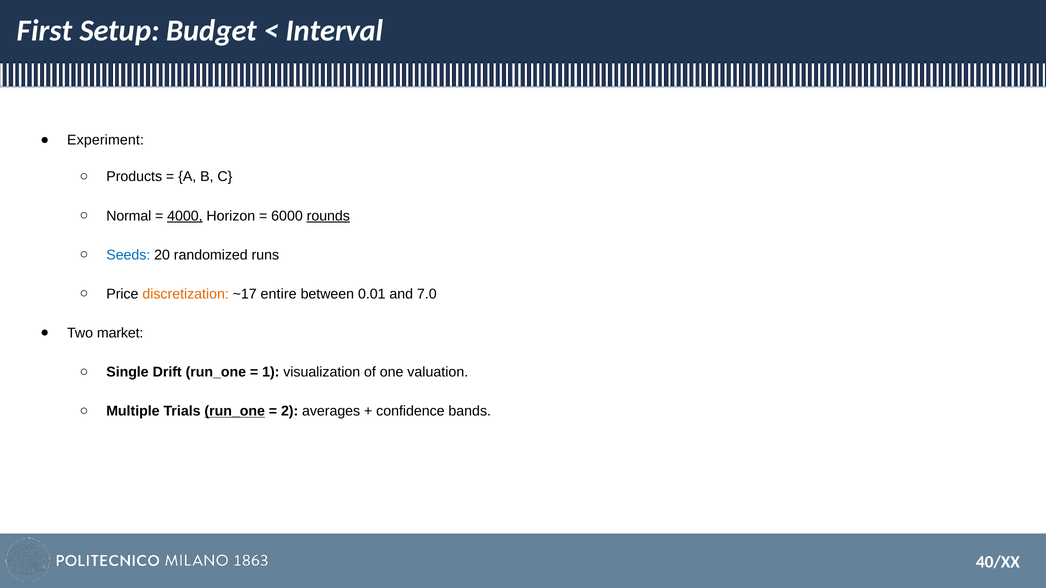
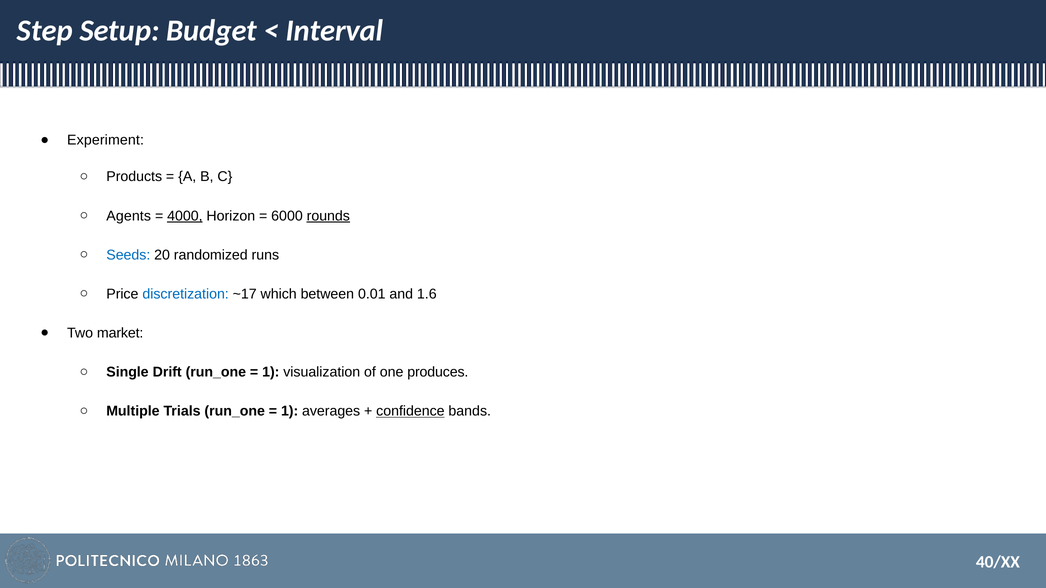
First: First -> Step
Normal: Normal -> Agents
discretization colour: orange -> blue
entire: entire -> which
7.0: 7.0 -> 1.6
valuation: valuation -> produces
run_one at (235, 411) underline: present -> none
2 at (290, 411): 2 -> 1
confidence underline: none -> present
